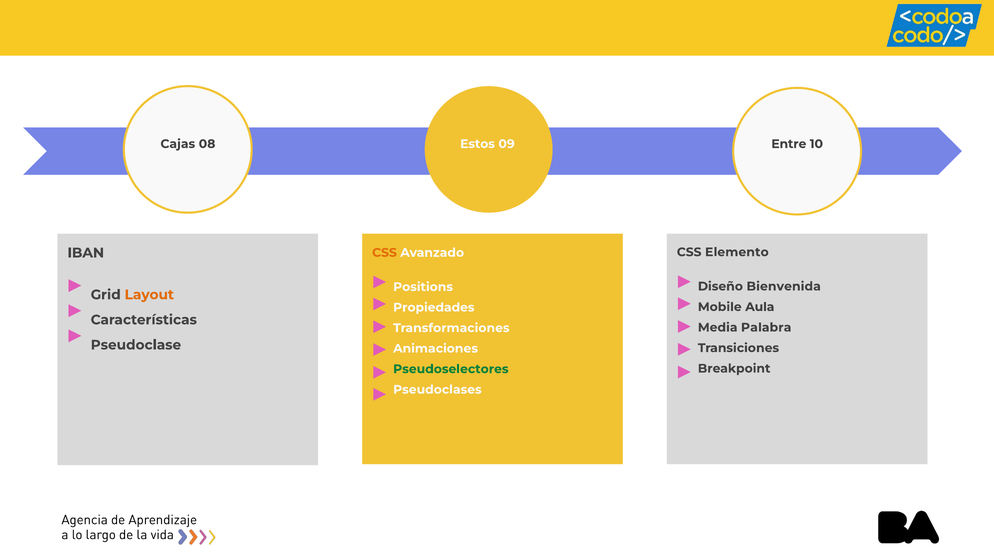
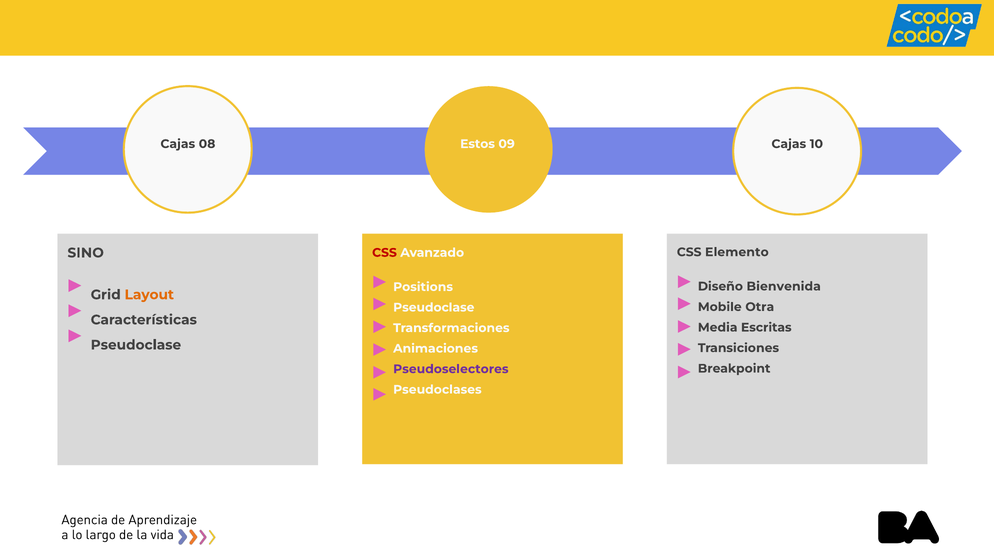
09 Entre: Entre -> Cajas
IBAN: IBAN -> SINO
CSS at (384, 253) colour: orange -> red
Aula: Aula -> Otra
Propiedades at (434, 308): Propiedades -> Pseudoclase
Palabra: Palabra -> Escritas
Pseudoselectores colour: green -> purple
